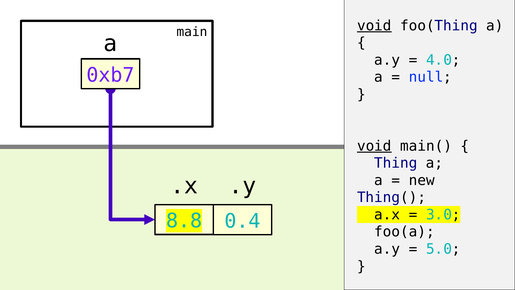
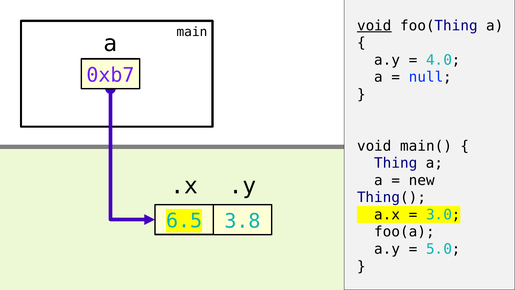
void at (374, 146) underline: present -> none
8.8: 8.8 -> 6.5
0.4: 0.4 -> 3.8
